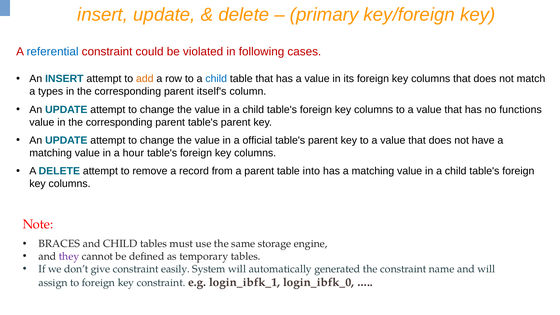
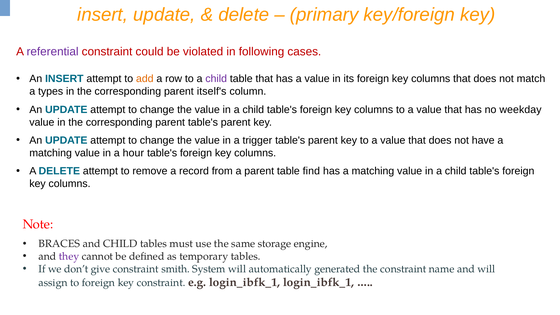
referential colour: blue -> purple
child at (216, 79) colour: blue -> purple
functions: functions -> weekday
official: official -> trigger
into: into -> find
easily: easily -> smith
login_ibfk_1 login_ibfk_0: login_ibfk_0 -> login_ibfk_1
